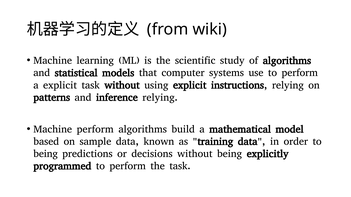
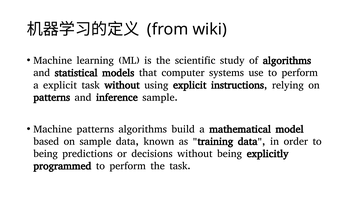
inference relying: relying -> sample
Machine perform: perform -> patterns
